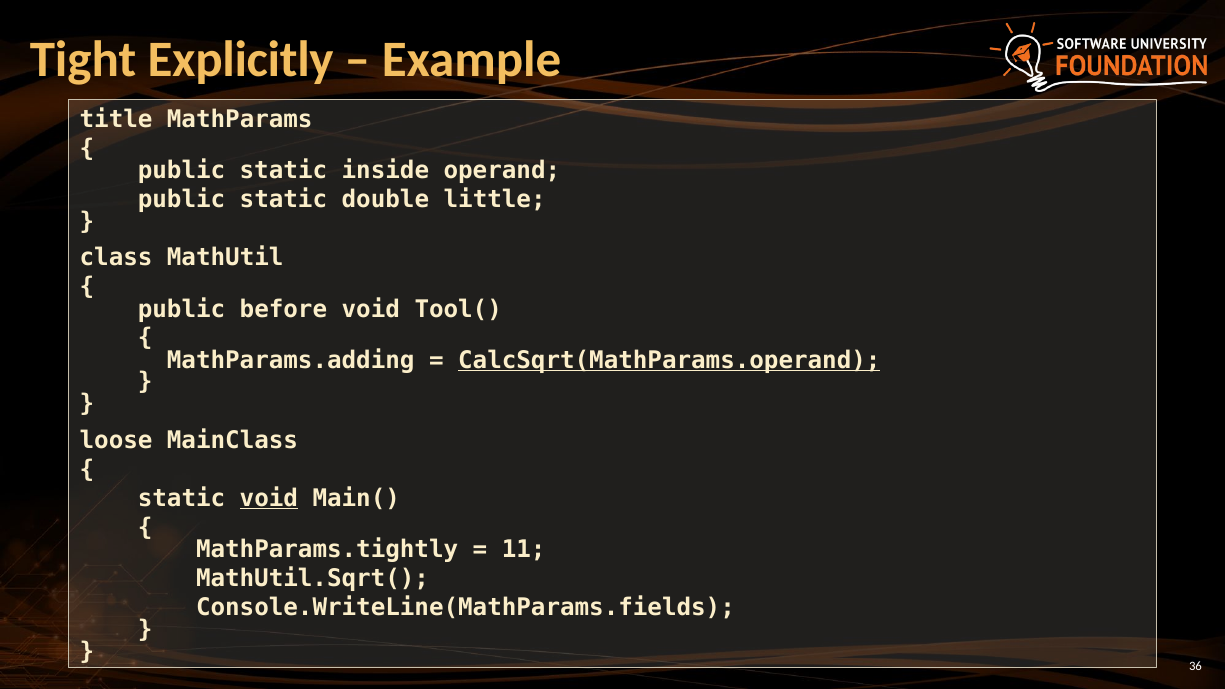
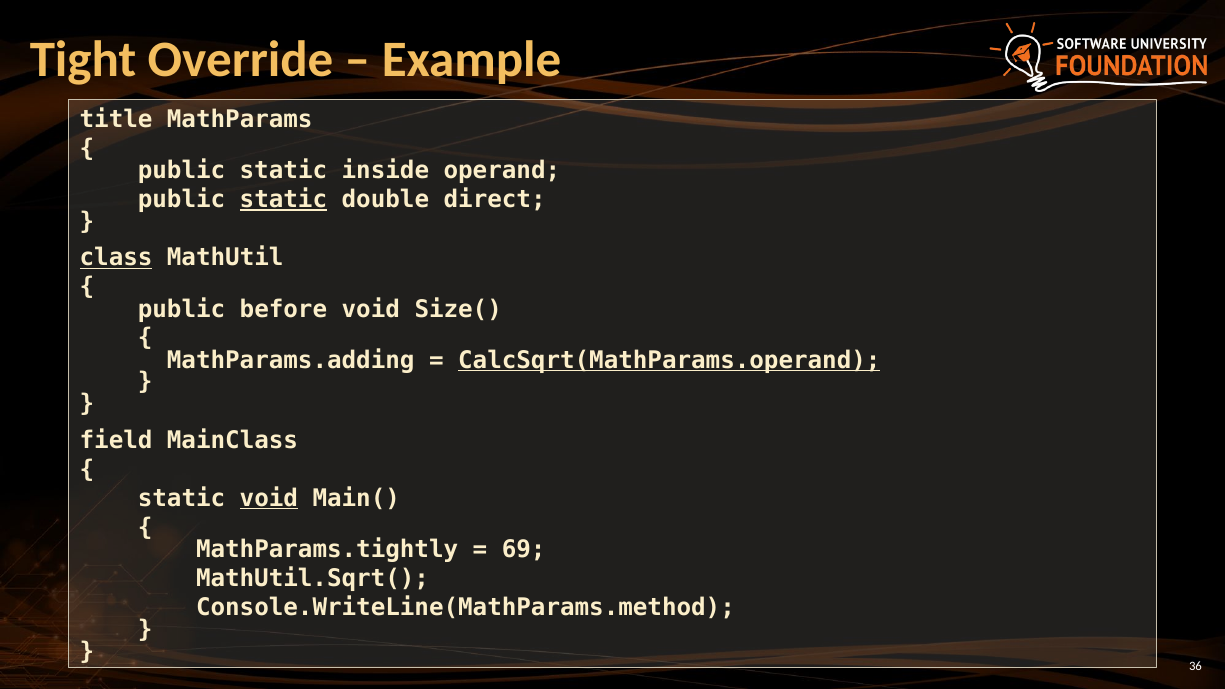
Explicitly: Explicitly -> Override
static at (283, 199) underline: none -> present
little: little -> direct
class underline: none -> present
Tool(: Tool( -> Size(
loose: loose -> field
11: 11 -> 69
Console.WriteLine(MathParams.fields: Console.WriteLine(MathParams.fields -> Console.WriteLine(MathParams.method
